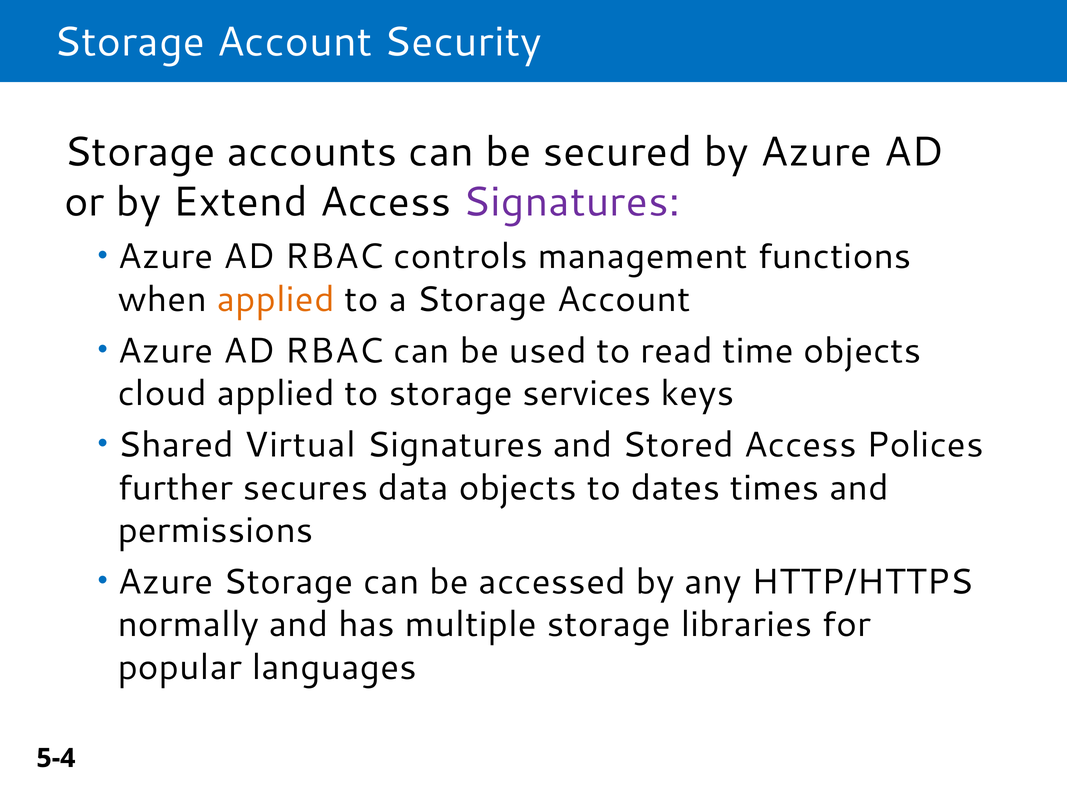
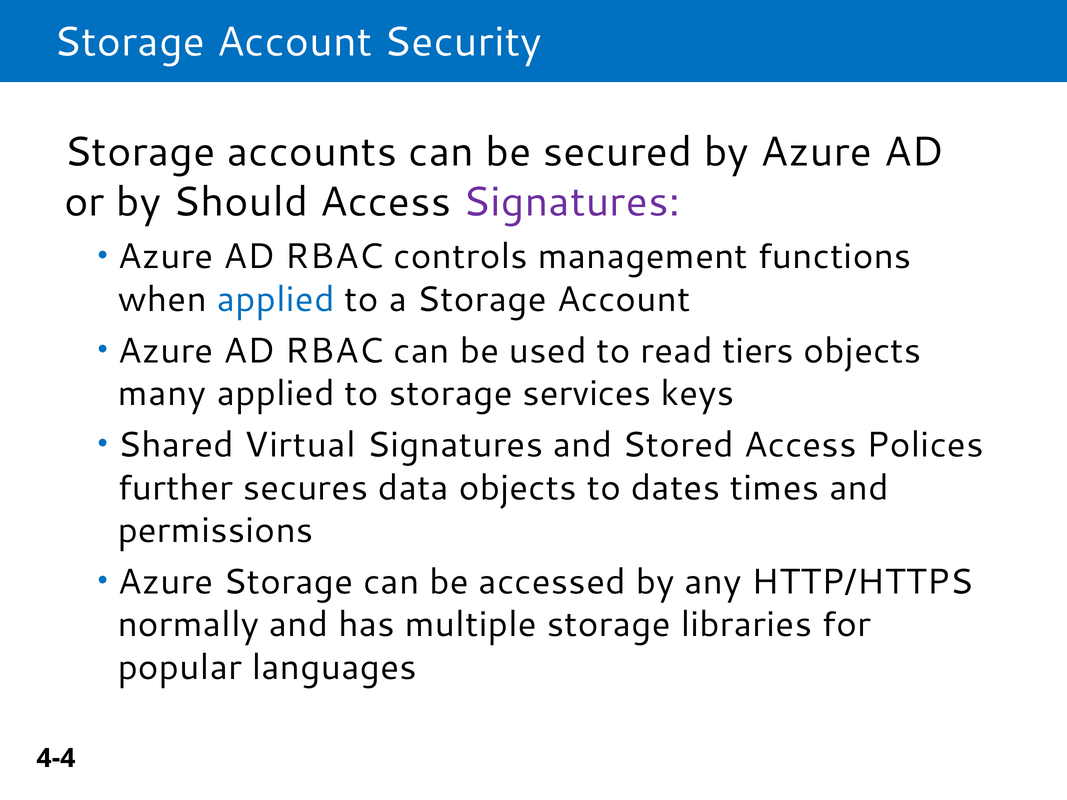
Extend: Extend -> Should
applied at (276, 299) colour: orange -> blue
time: time -> tiers
cloud: cloud -> many
5-4: 5-4 -> 4-4
